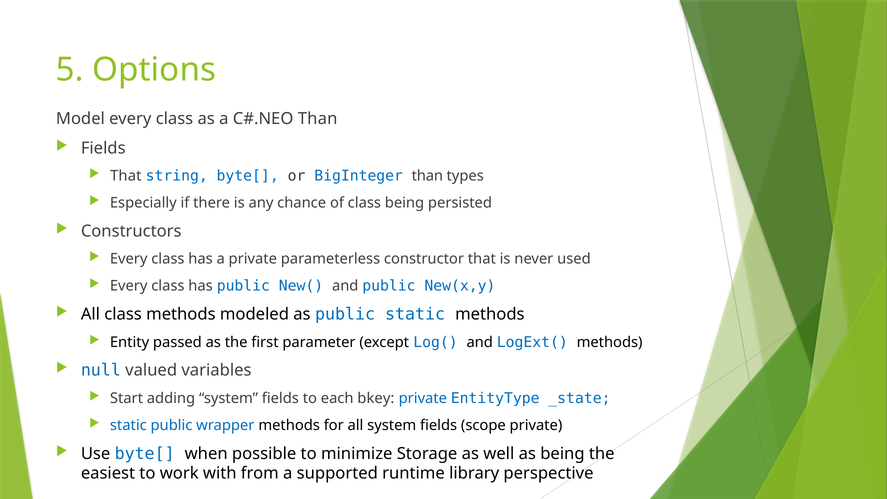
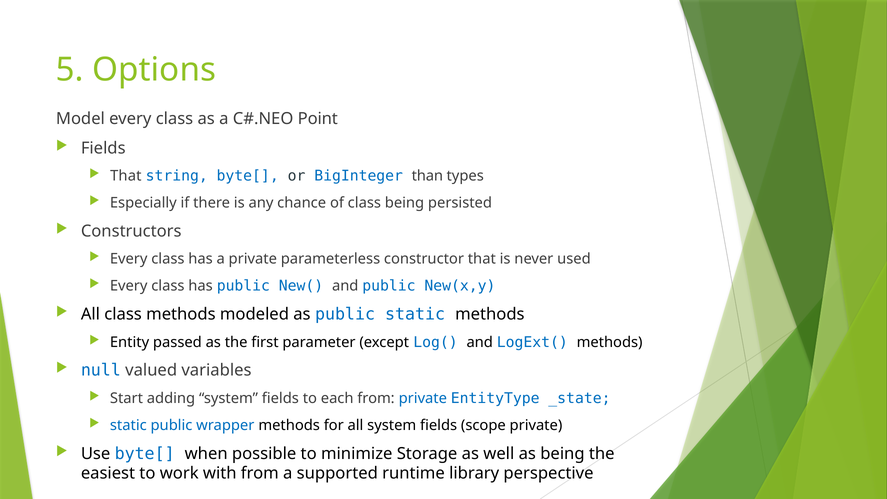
Than at (318, 119): Than -> Point
each bkey: bkey -> from
